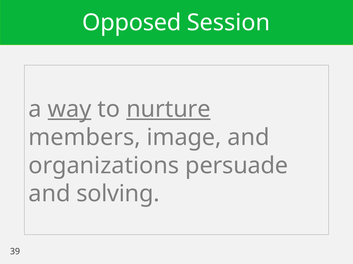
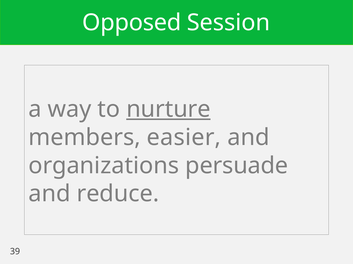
way underline: present -> none
image: image -> easier
solving: solving -> reduce
